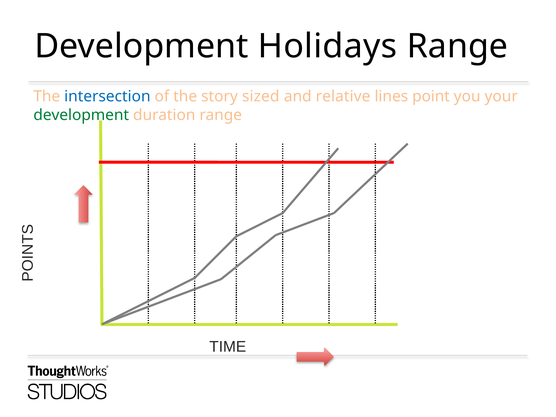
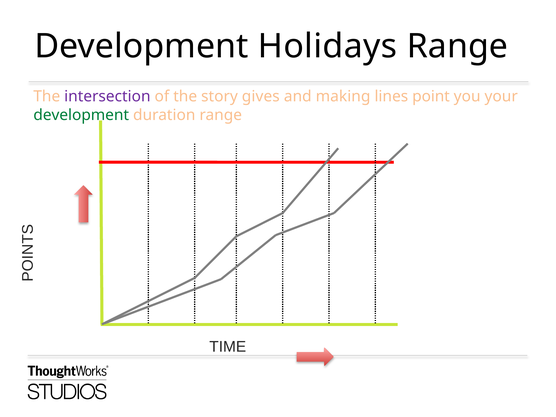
intersection colour: blue -> purple
sized: sized -> gives
relative: relative -> making
